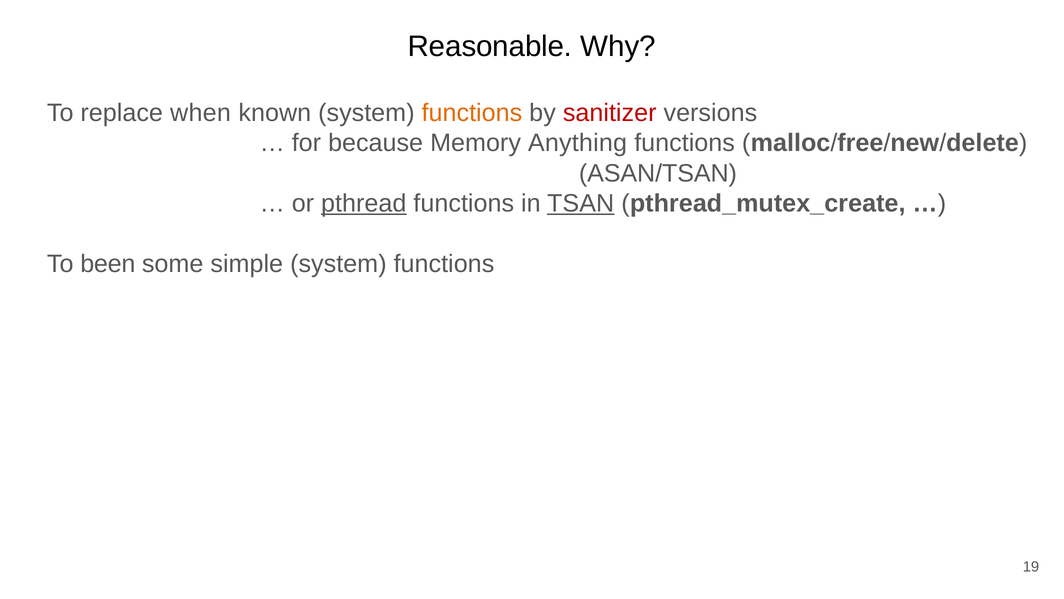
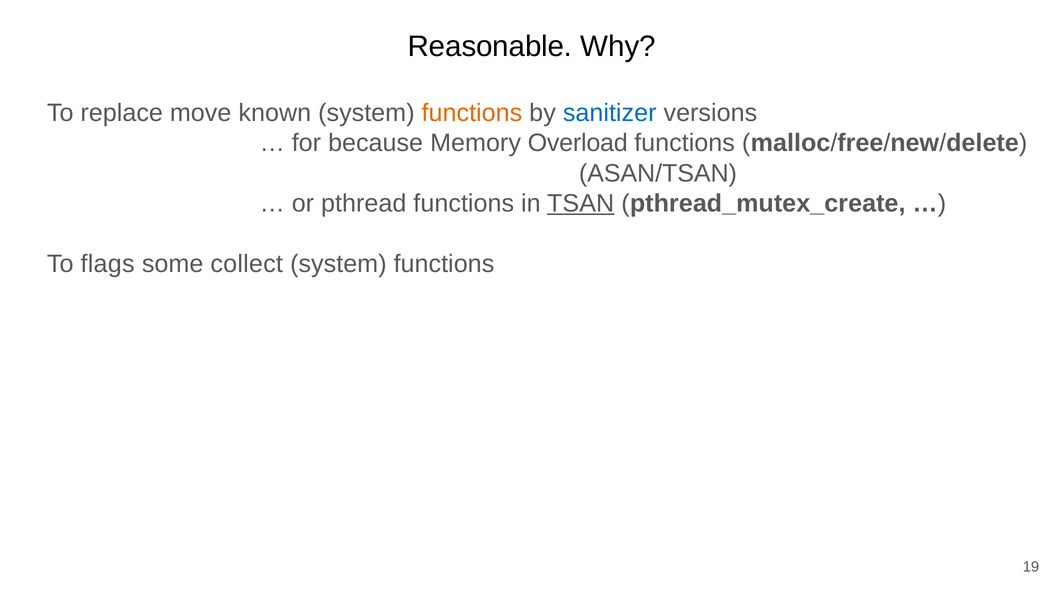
when: when -> move
sanitizer colour: red -> blue
Anything: Anything -> Overload
pthread underline: present -> none
been: been -> flags
simple: simple -> collect
